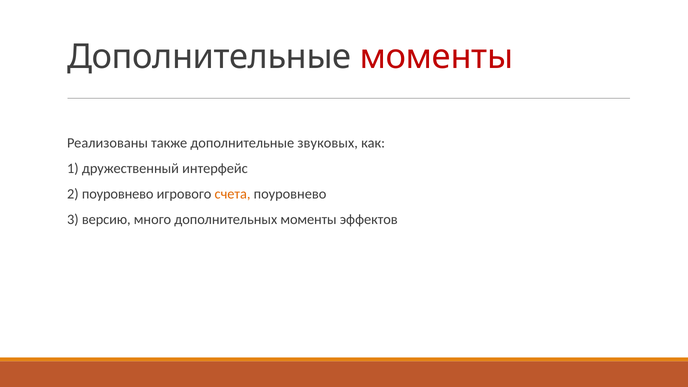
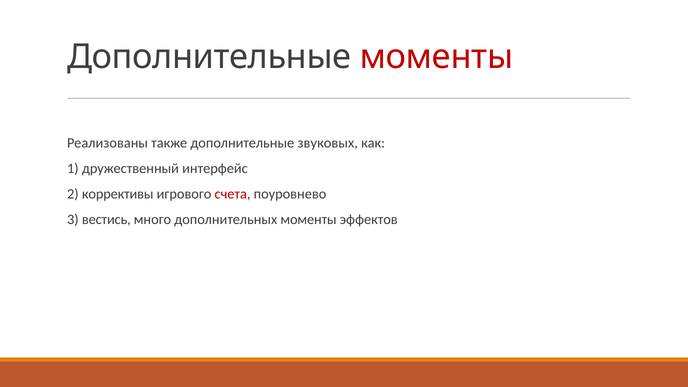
2 поуровнево: поуровнево -> коррективы
счета colour: orange -> red
версию: версию -> вестись
